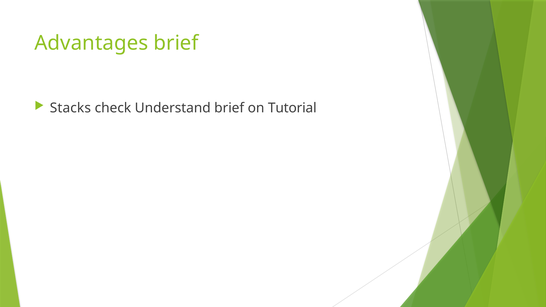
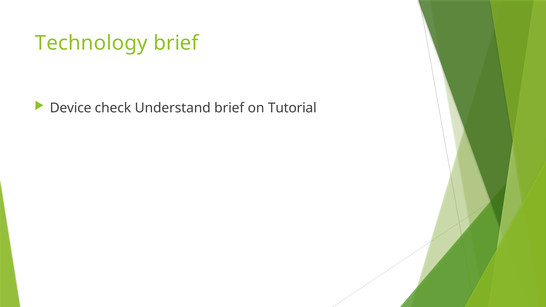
Advantages: Advantages -> Technology
Stacks: Stacks -> Device
